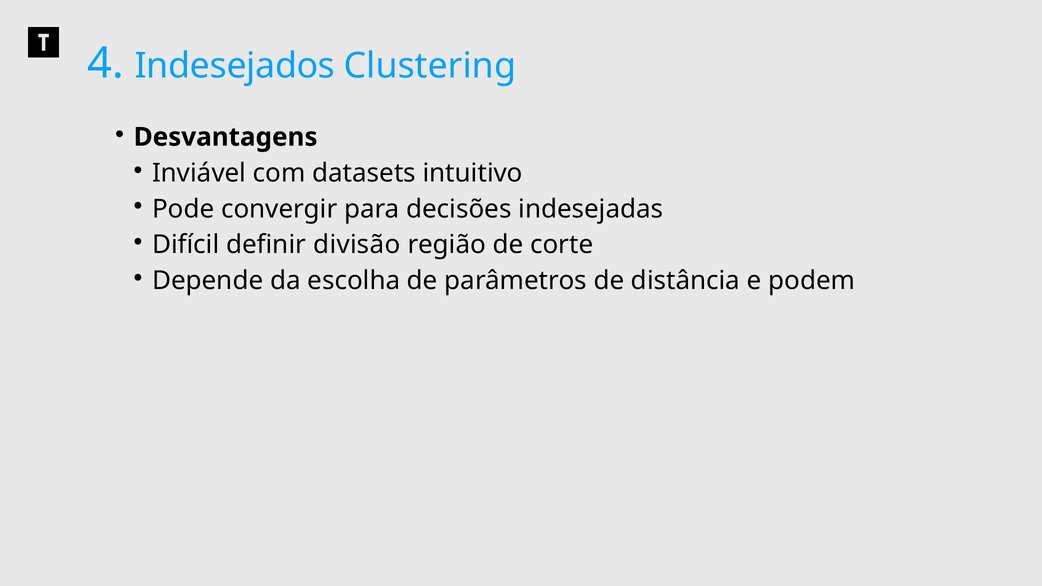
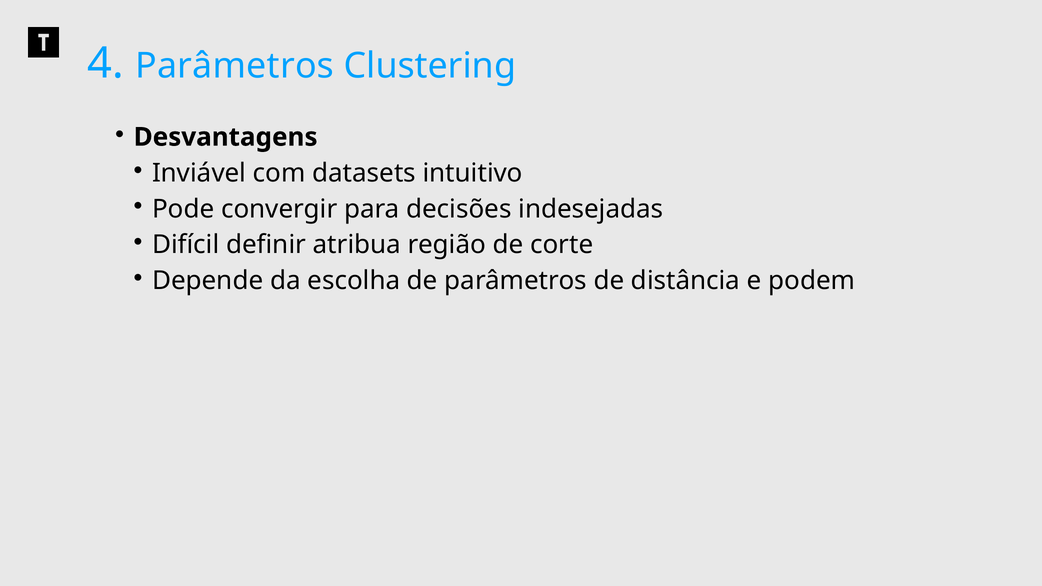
4 Indesejados: Indesejados -> Parâmetros
divisão: divisão -> atribua
